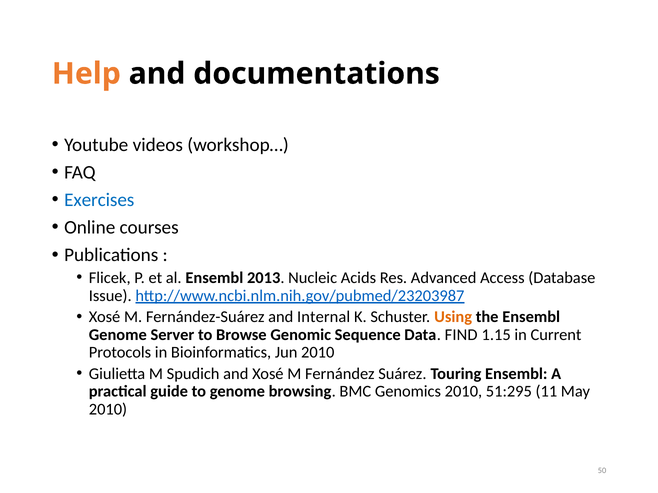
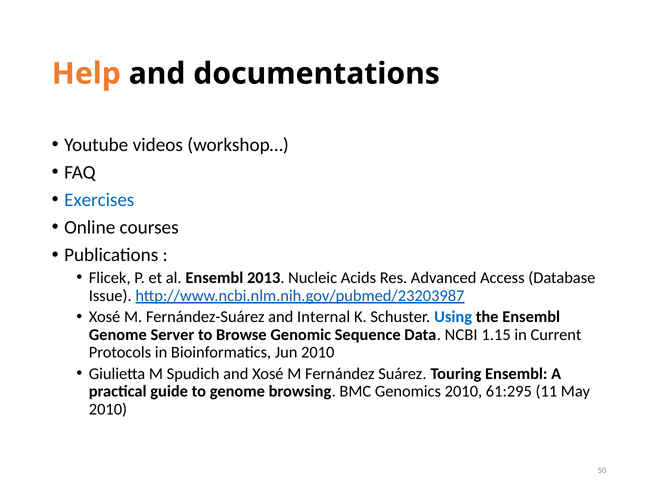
Using colour: orange -> blue
FIND: FIND -> NCBI
51:295: 51:295 -> 61:295
